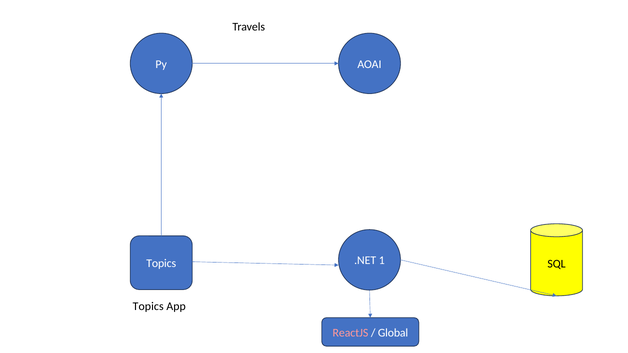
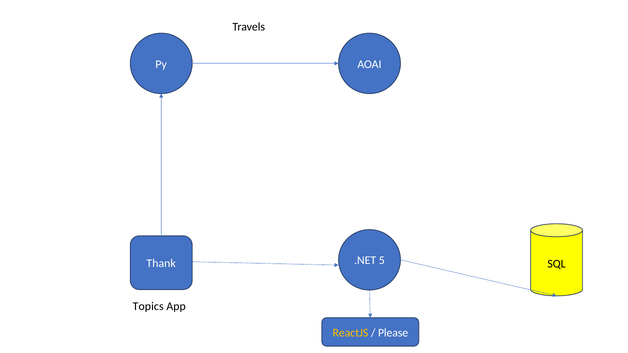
1: 1 -> 5
Topics at (161, 264): Topics -> Thank
ReactJS colour: pink -> yellow
Global: Global -> Please
